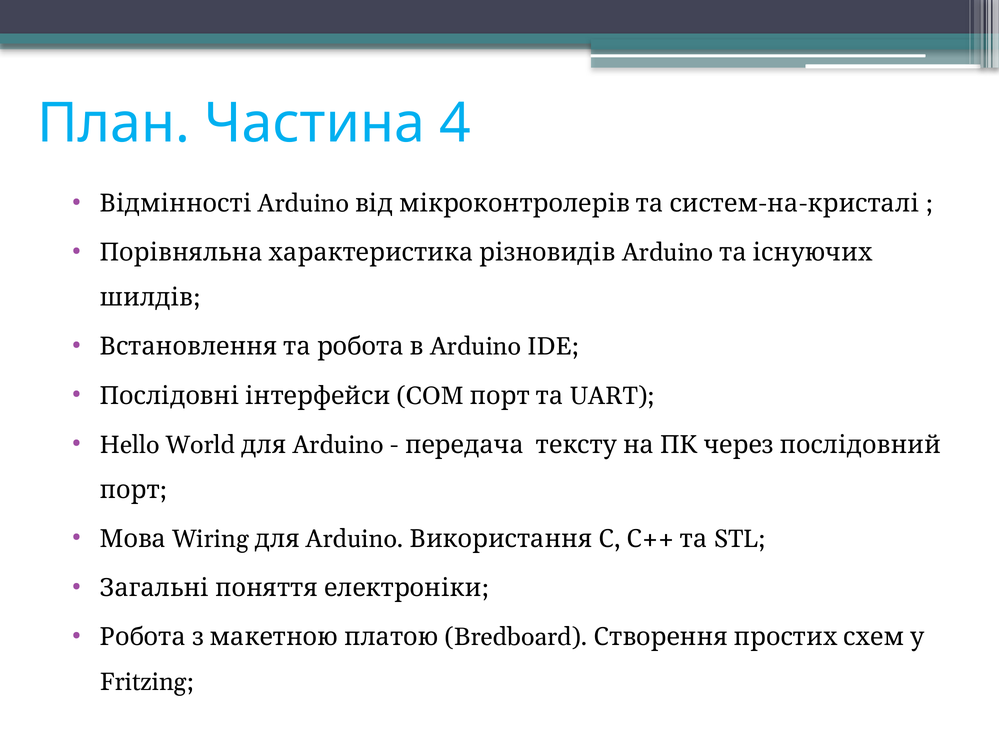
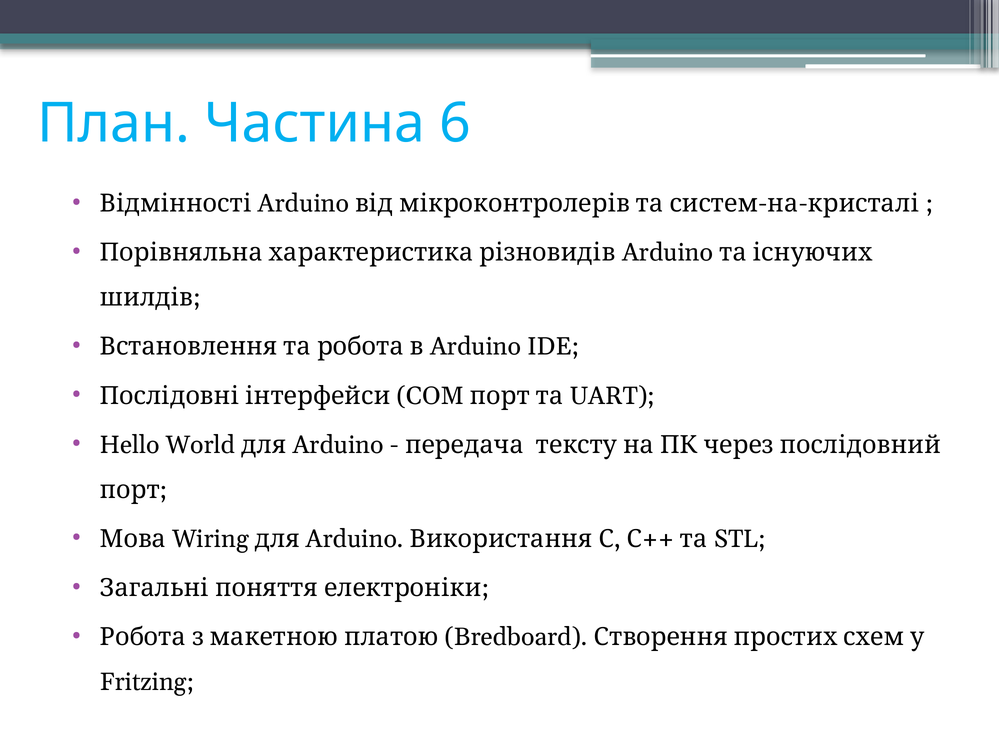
4: 4 -> 6
